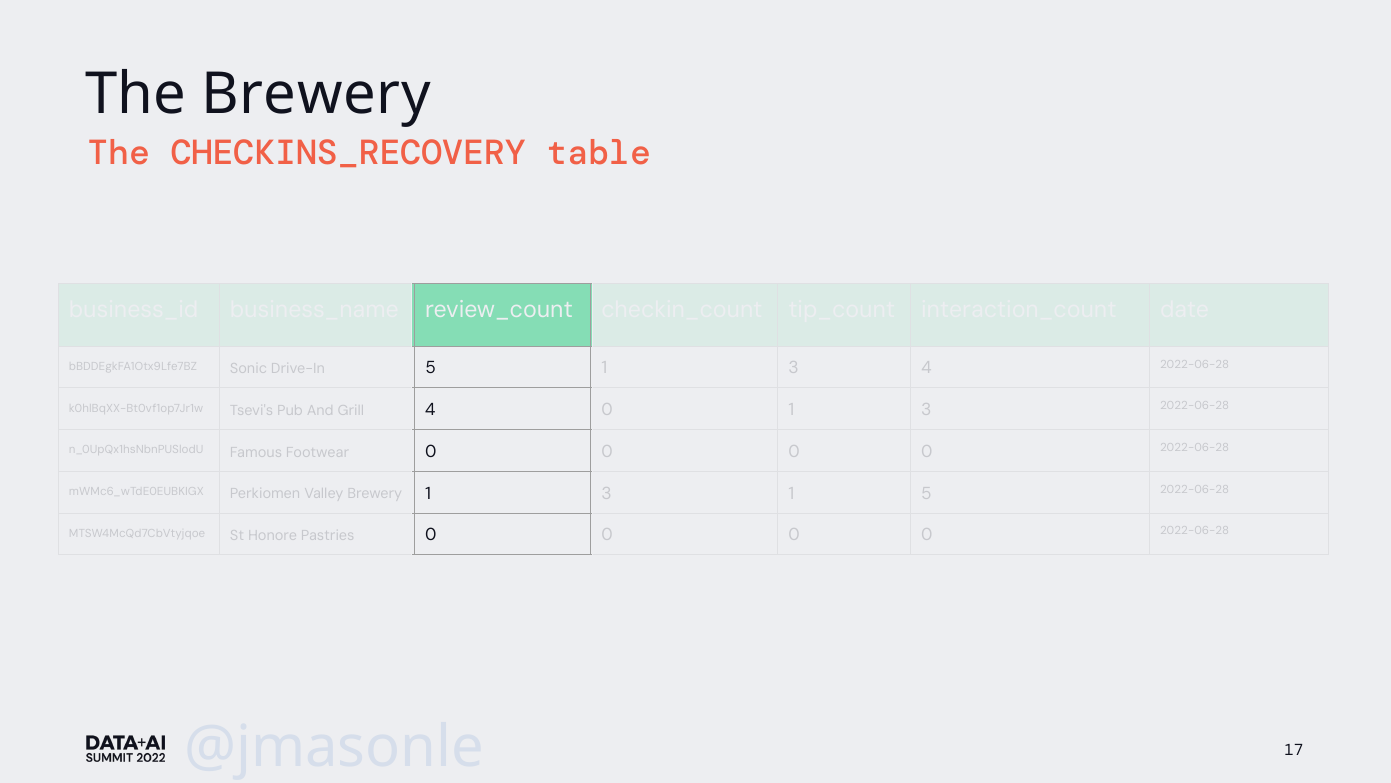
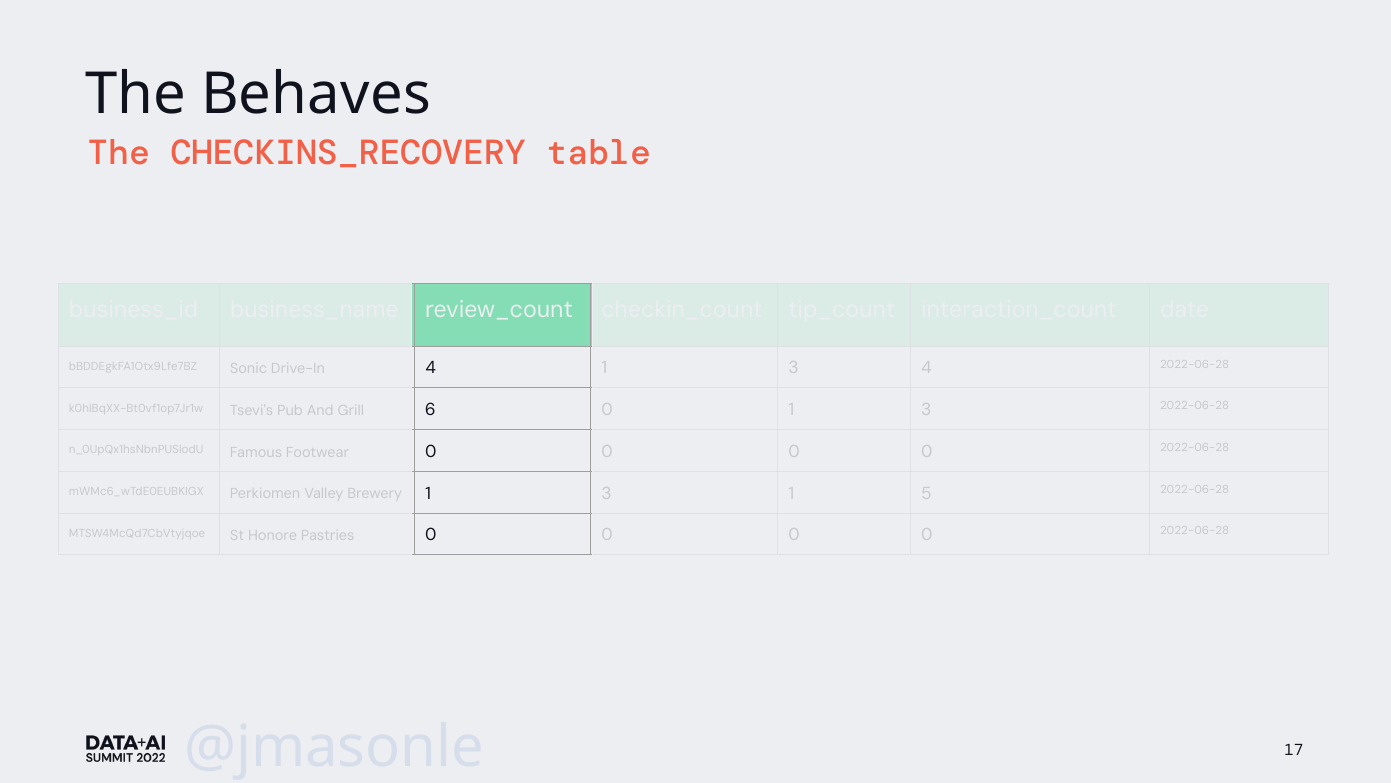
The Brewery: Brewery -> Behaves
5 at (431, 368): 5 -> 4
4 at (430, 410): 4 -> 6
